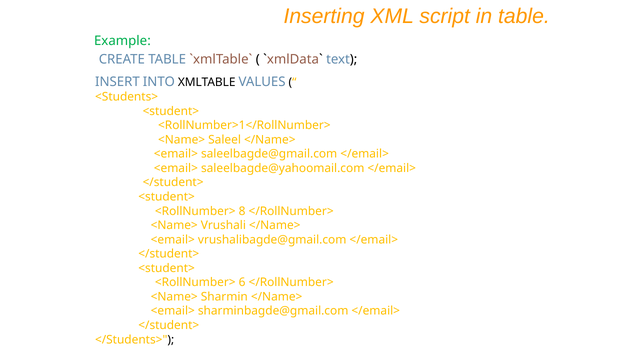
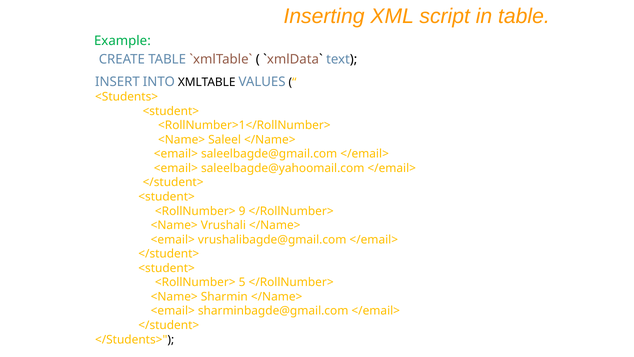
8: 8 -> 9
6: 6 -> 5
